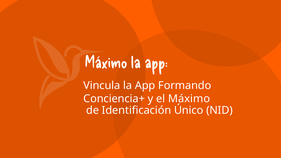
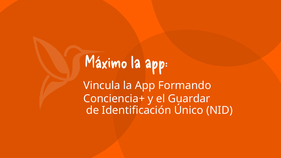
el Máximo: Máximo -> Guardar
